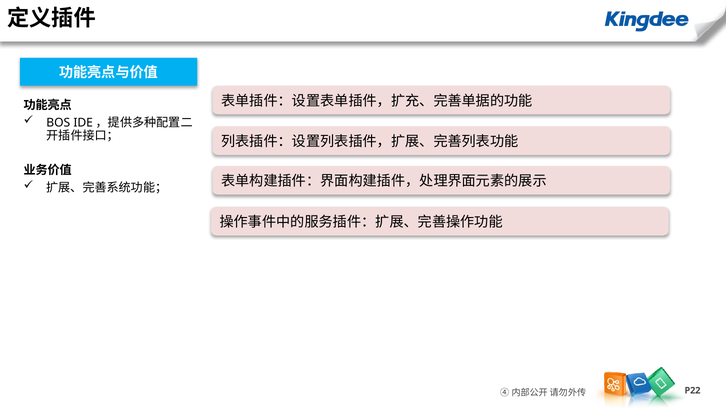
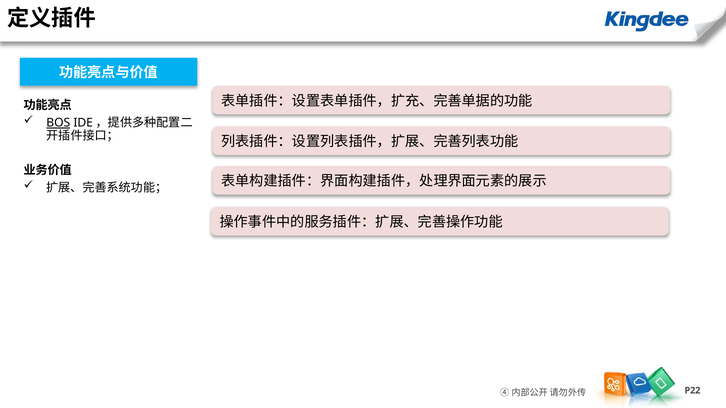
BOS underline: none -> present
